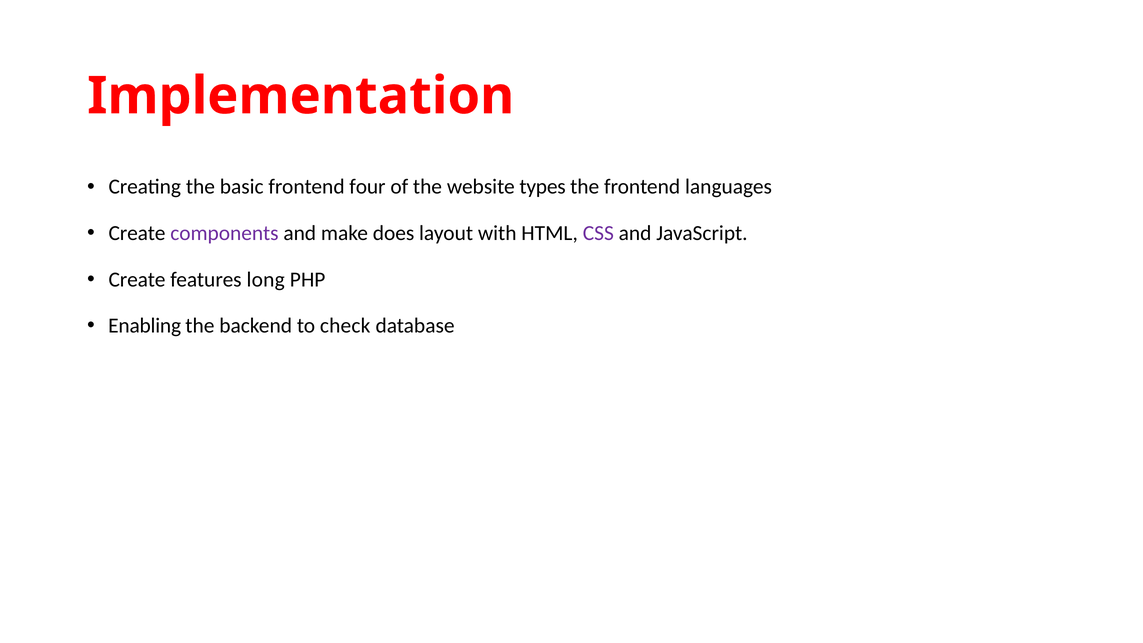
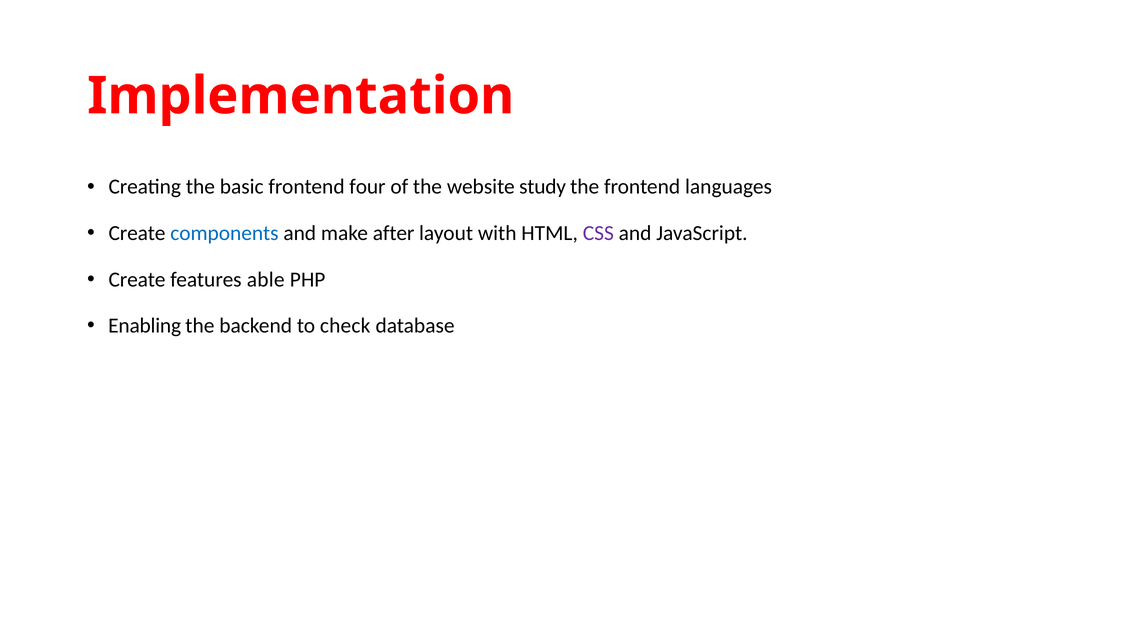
types: types -> study
components colour: purple -> blue
does: does -> after
long: long -> able
